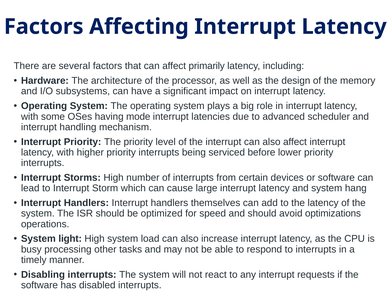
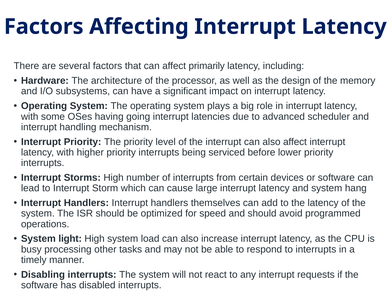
mode: mode -> going
optimizations: optimizations -> programmed
